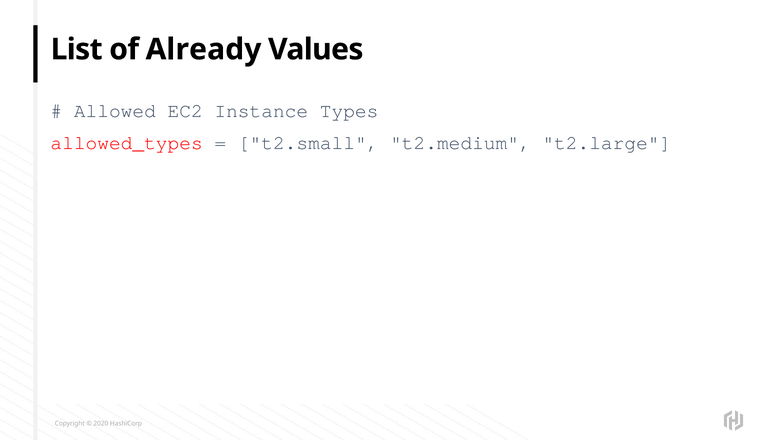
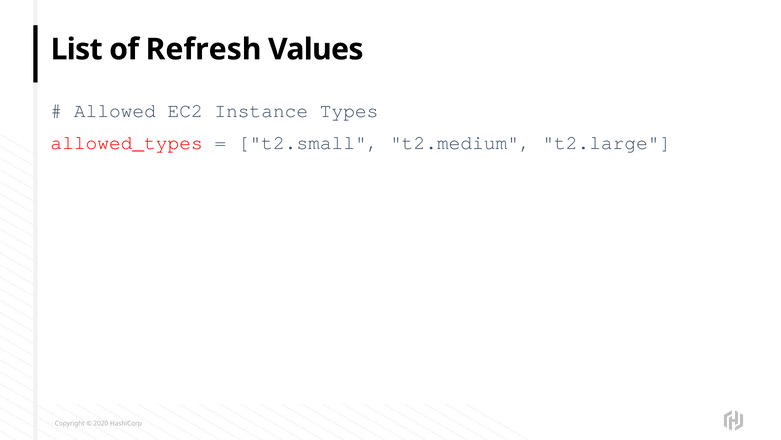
Already: Already -> Refresh
